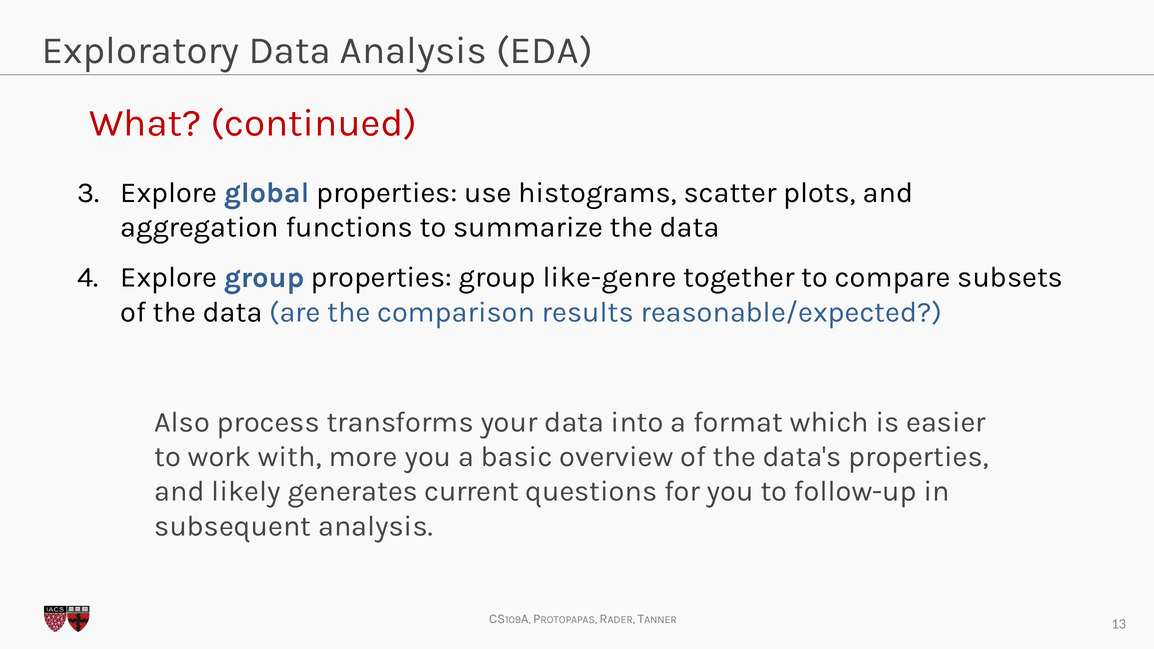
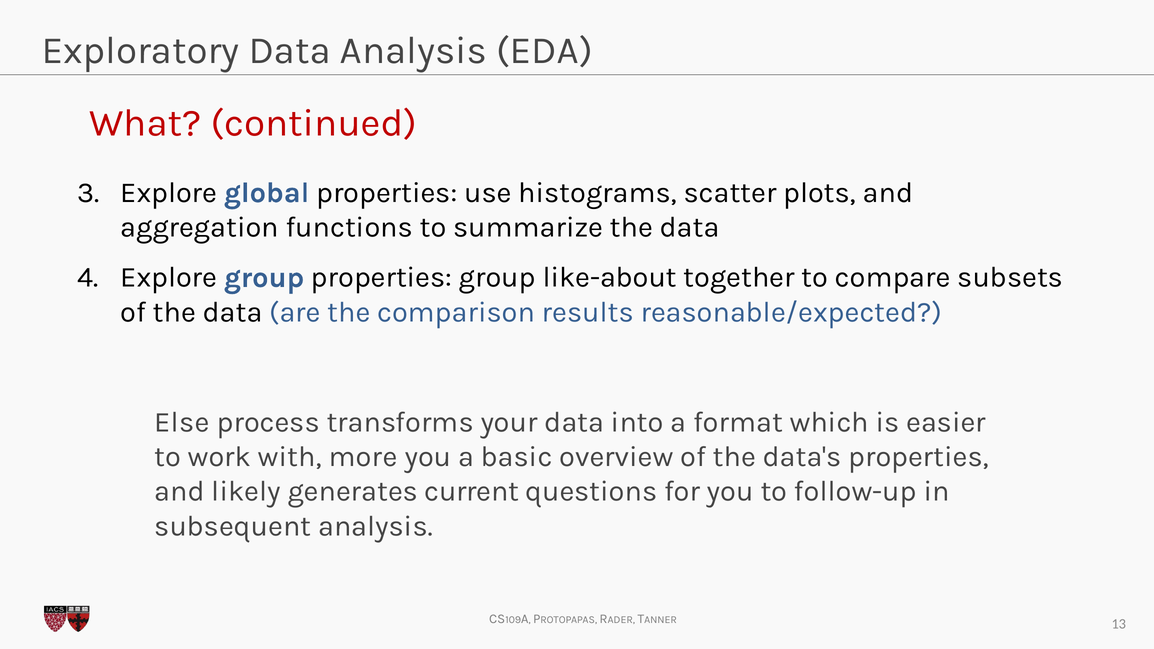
like-genre: like-genre -> like-about
Also: Also -> Else
